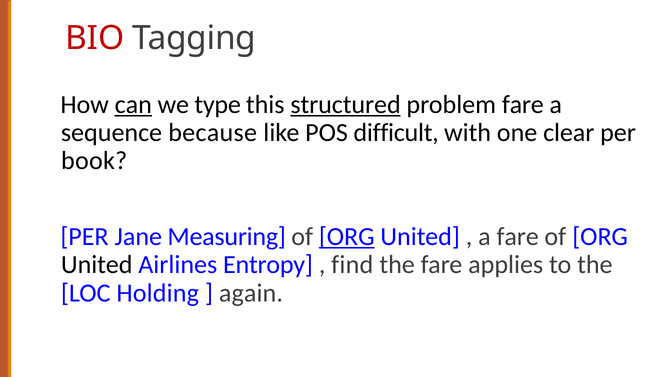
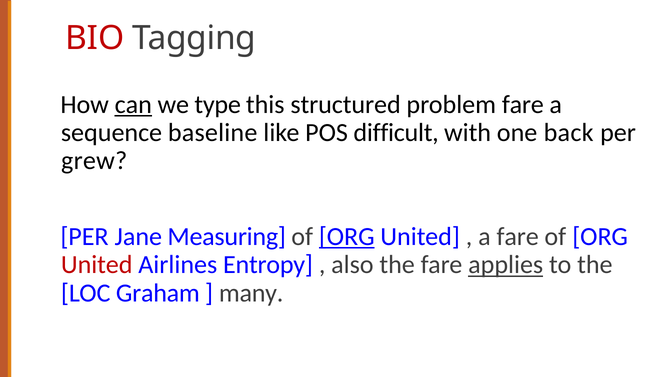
structured underline: present -> none
because: because -> baseline
clear: clear -> back
book: book -> grew
United at (97, 265) colour: black -> red
find: find -> also
applies underline: none -> present
Holding: Holding -> Graham
again: again -> many
